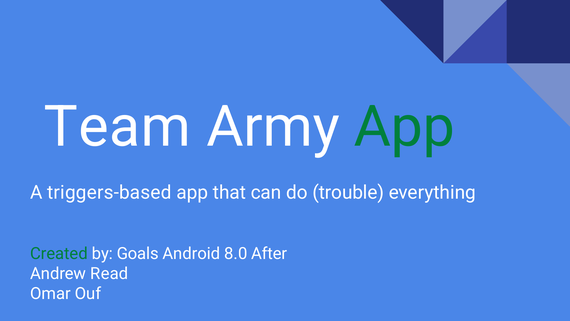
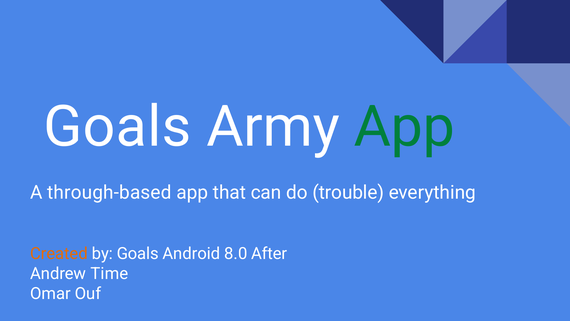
Team at (117, 127): Team -> Goals
triggers-based: triggers-based -> through-based
Created colour: green -> orange
Read: Read -> Time
